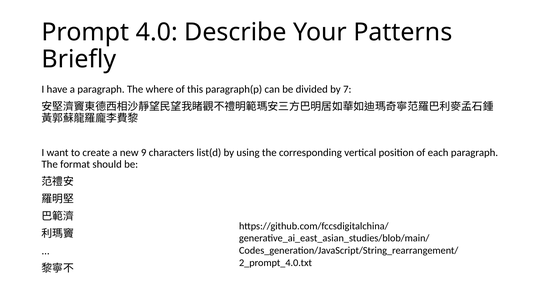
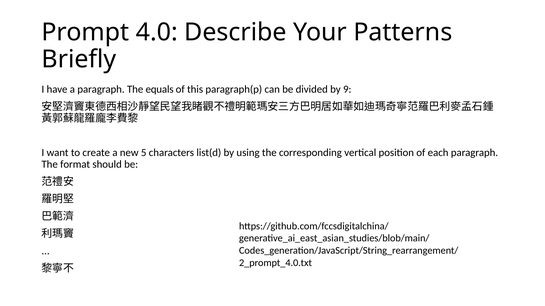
where: where -> equals
7: 7 -> 9
9: 9 -> 5
